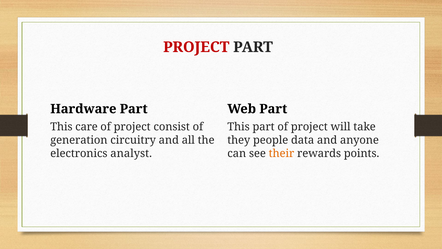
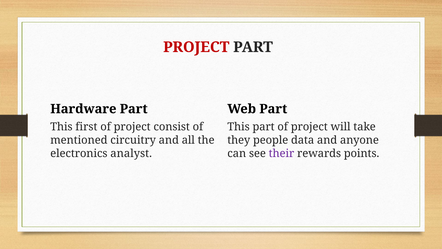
care: care -> first
generation: generation -> mentioned
their colour: orange -> purple
